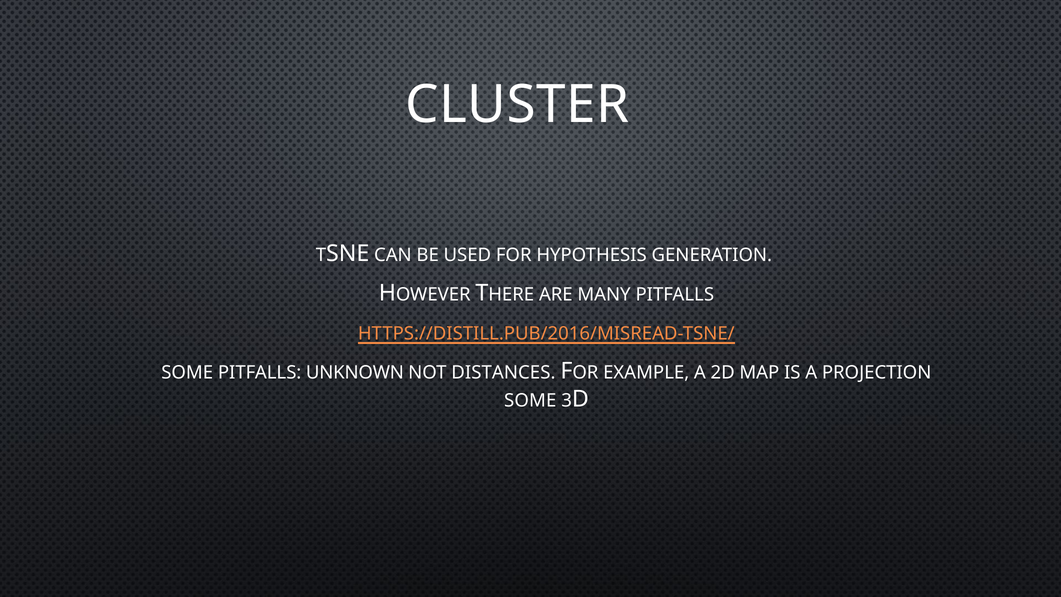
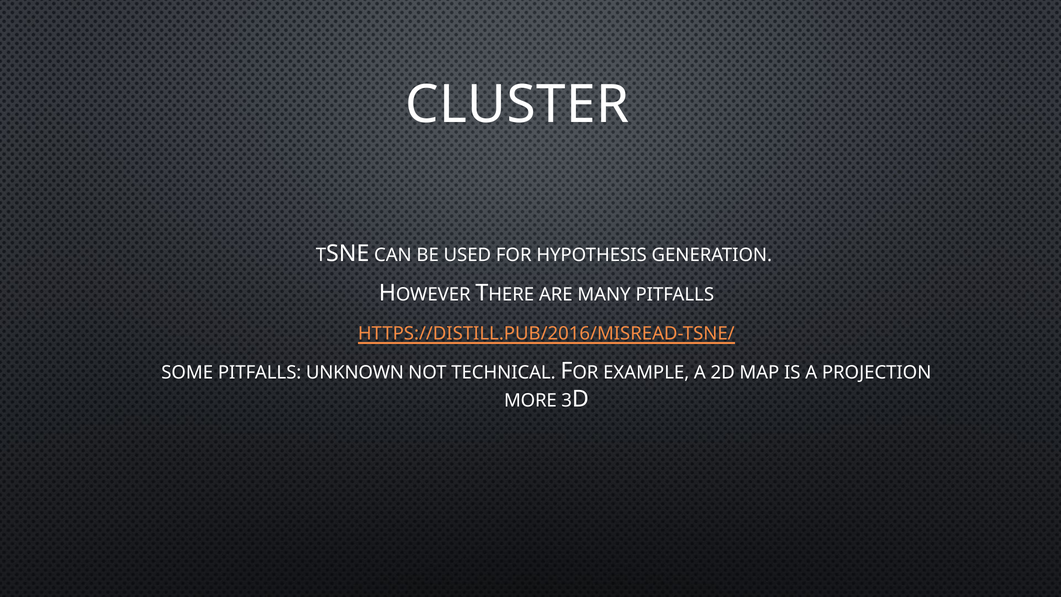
DISTANCES: DISTANCES -> TECHNICAL
SOME at (530, 400): SOME -> MORE
